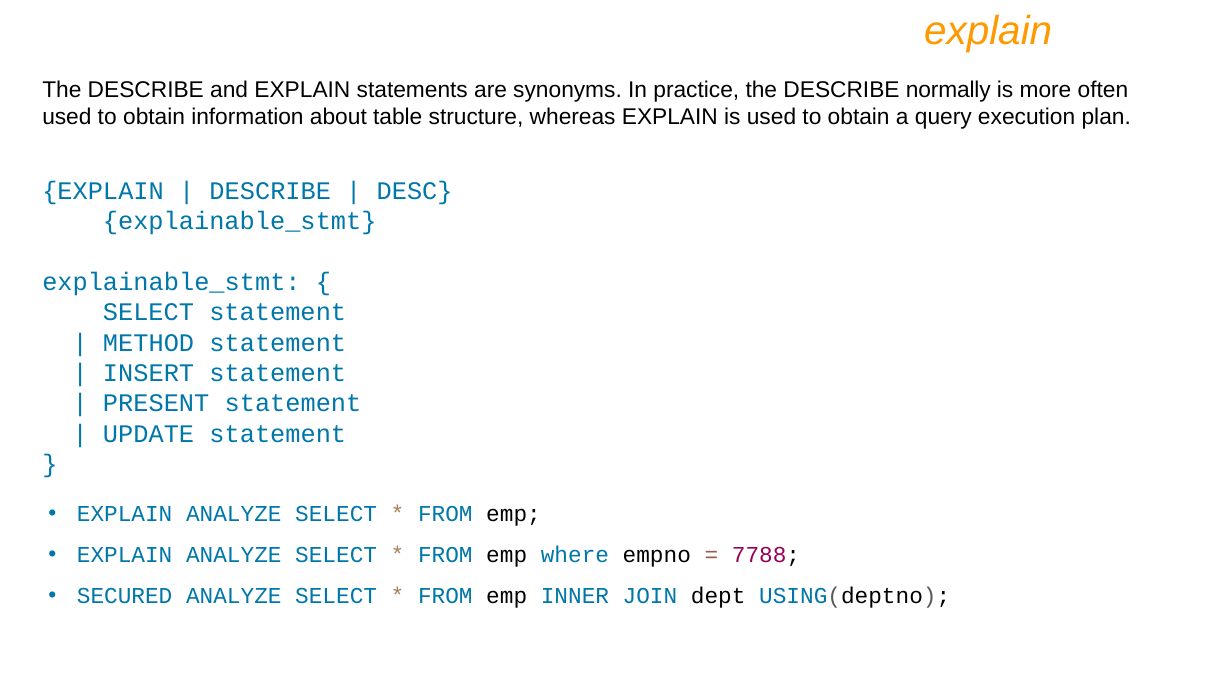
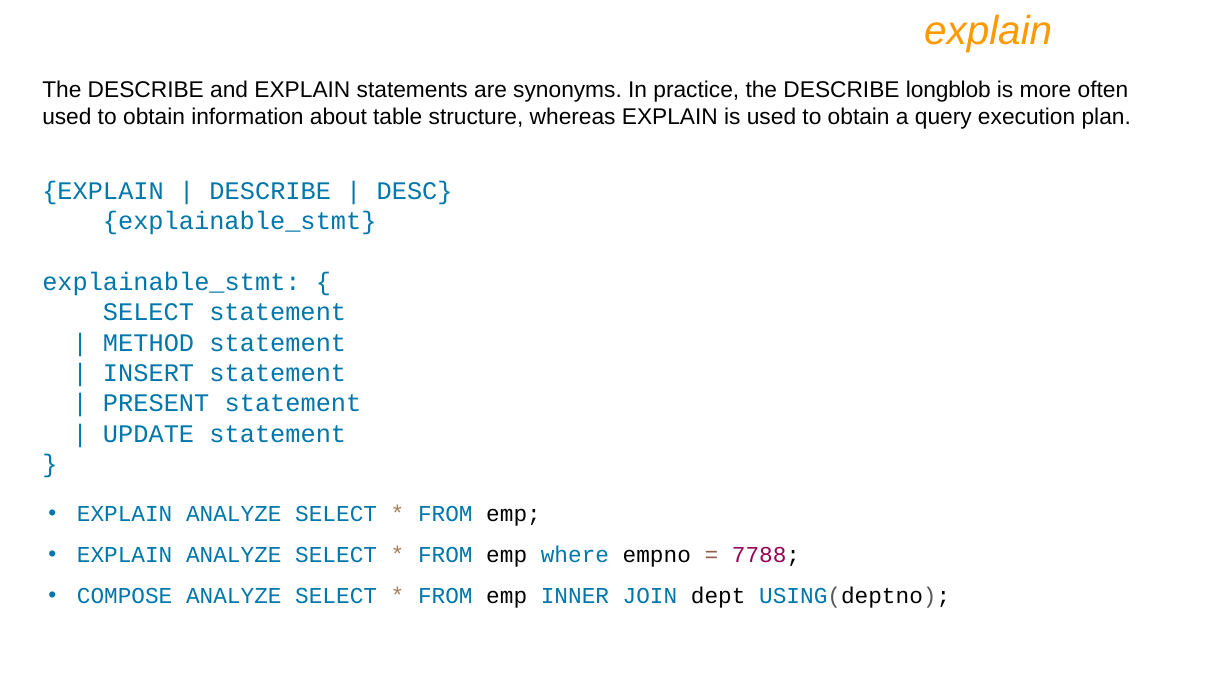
normally: normally -> longblob
SECURED: SECURED -> COMPOSE
